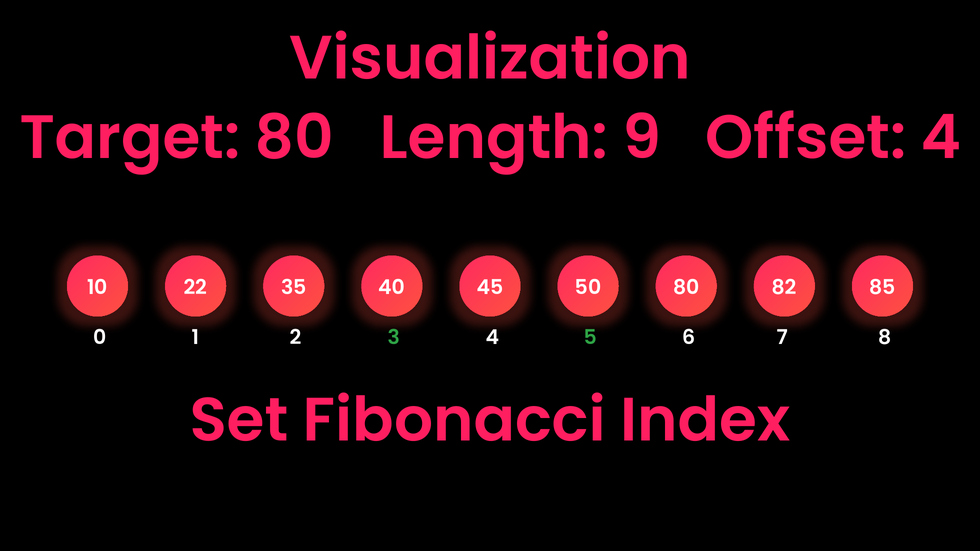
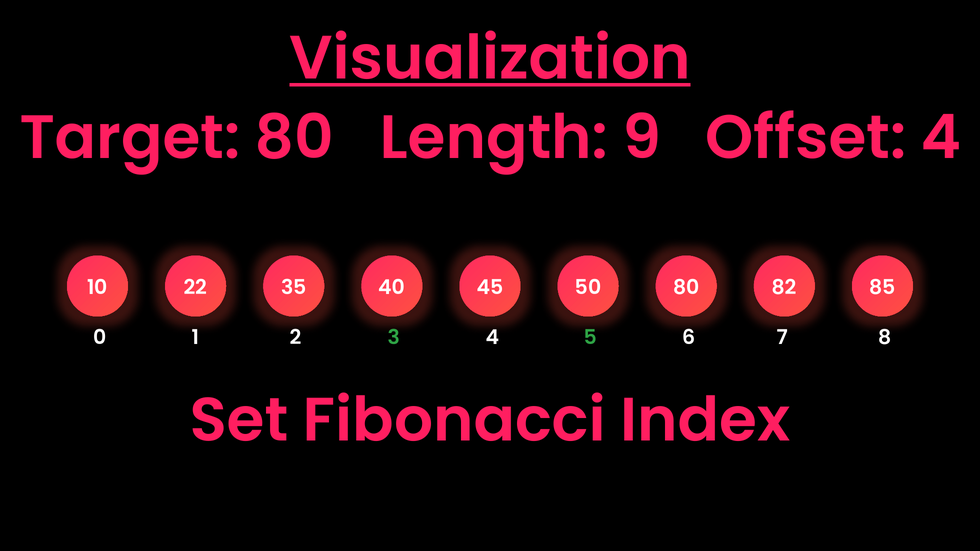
Visualization underline: none -> present
